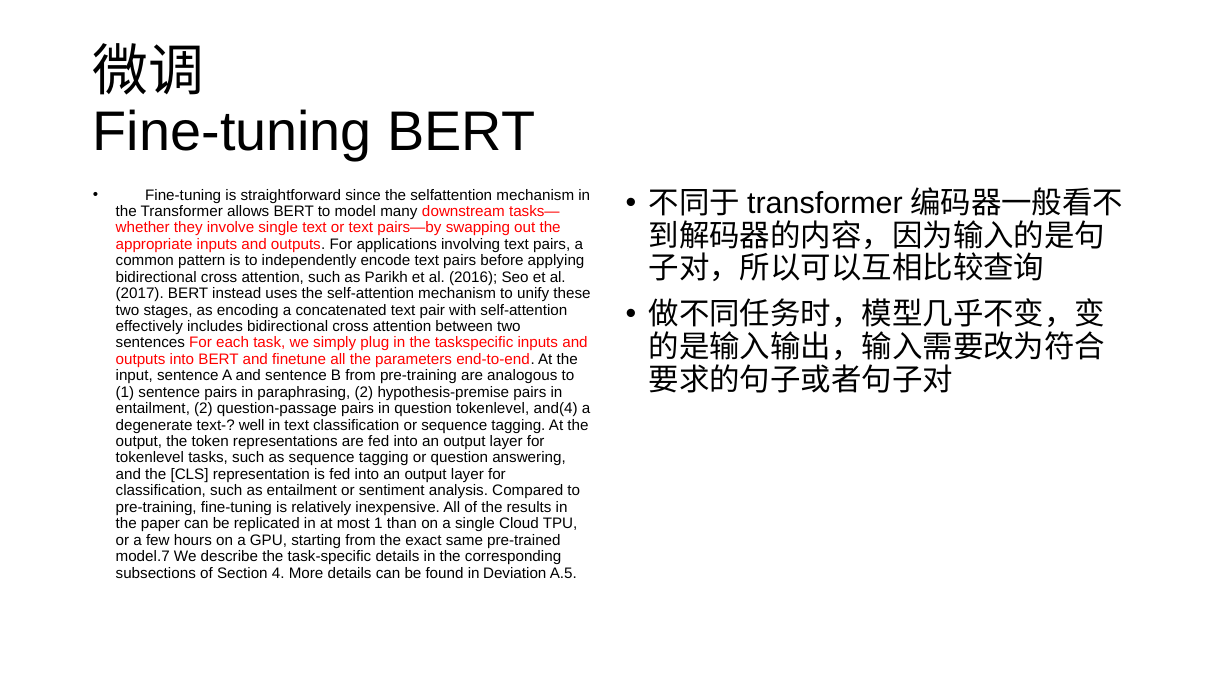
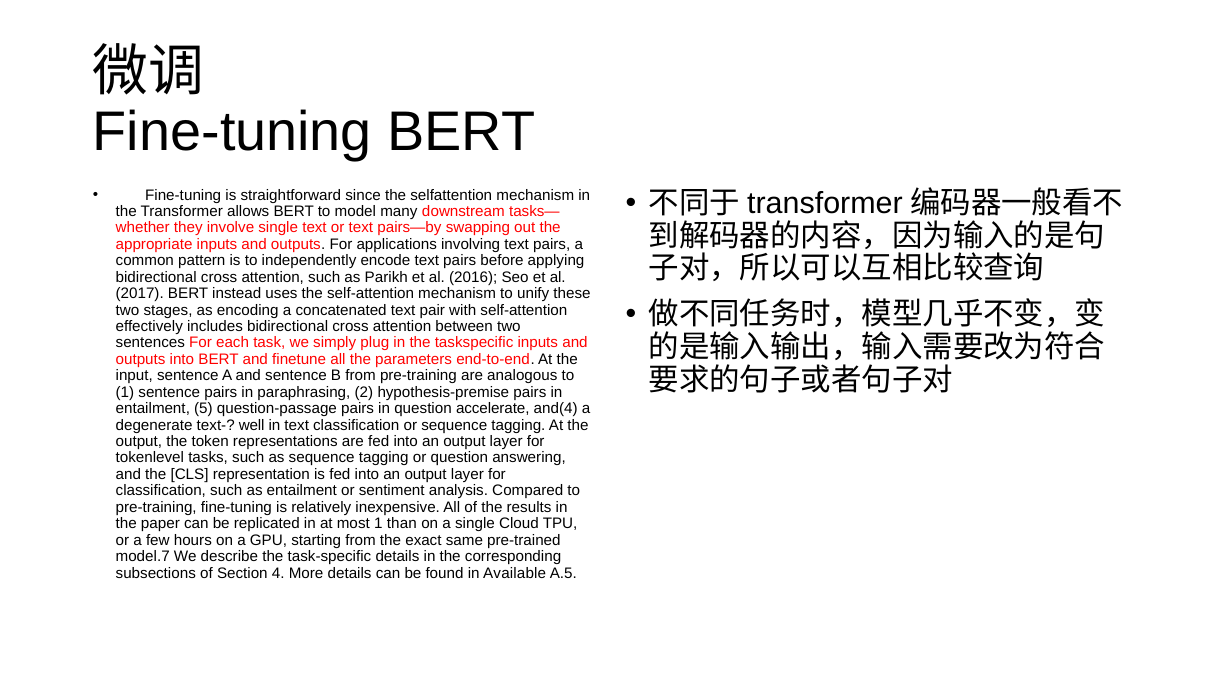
entailment 2: 2 -> 5
question tokenlevel: tokenlevel -> accelerate
Deviation: Deviation -> Available
